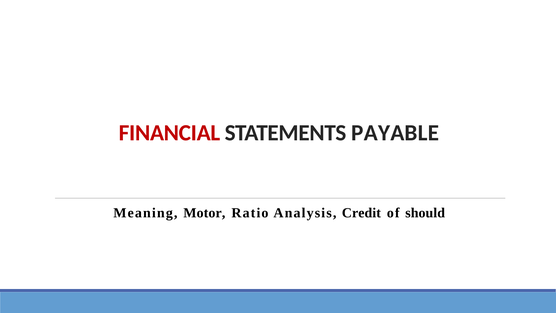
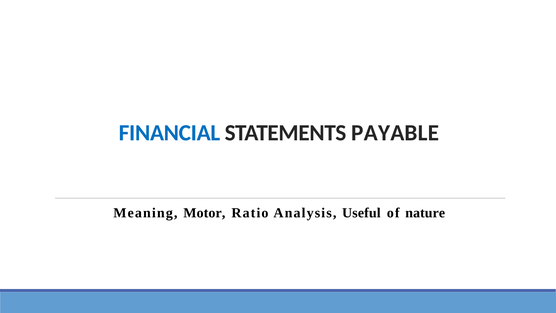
FINANCIAL colour: red -> blue
Credit: Credit -> Useful
should: should -> nature
